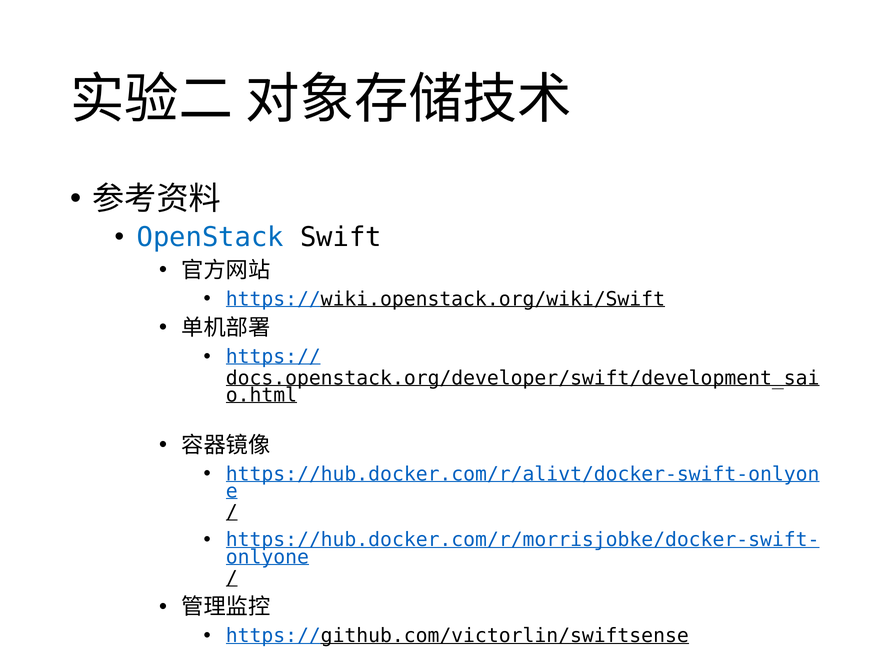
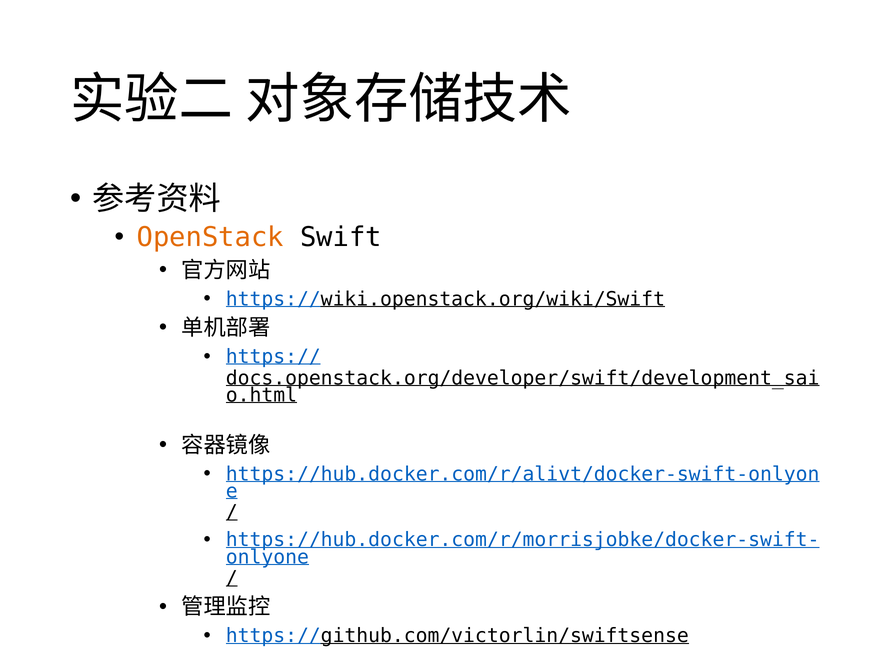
OpenStack colour: blue -> orange
